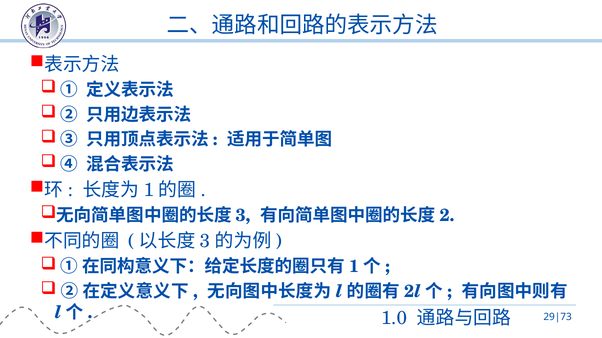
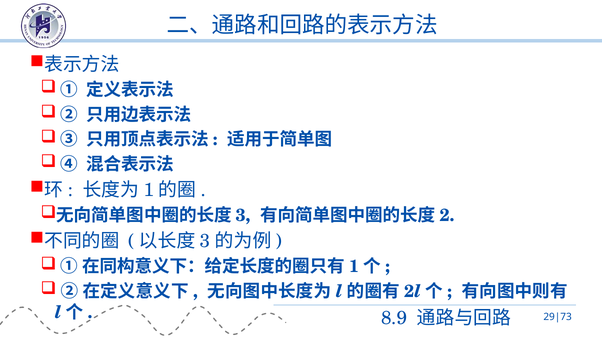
1.0: 1.0 -> 8.9
